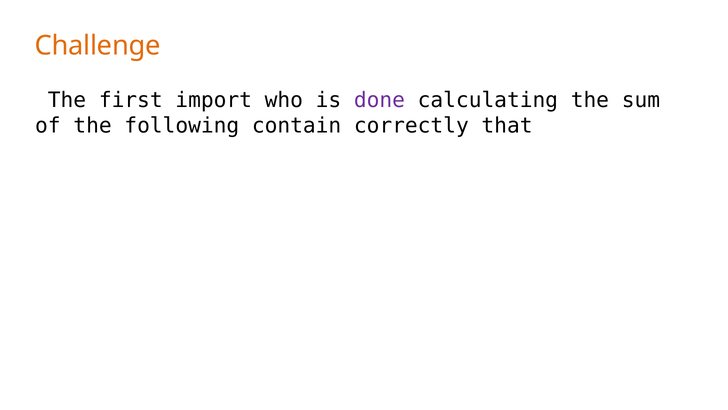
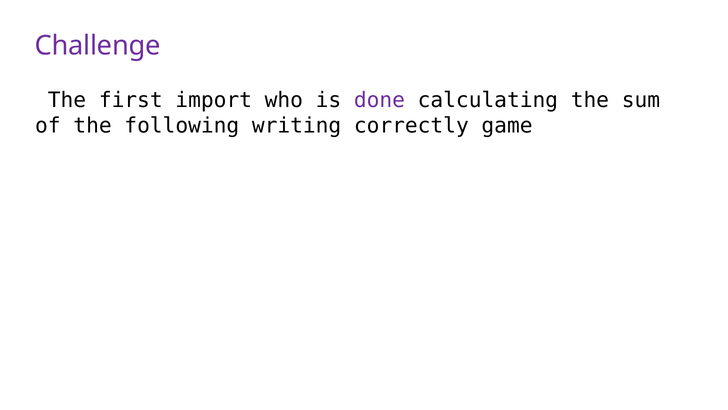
Challenge colour: orange -> purple
contain: contain -> writing
that: that -> game
